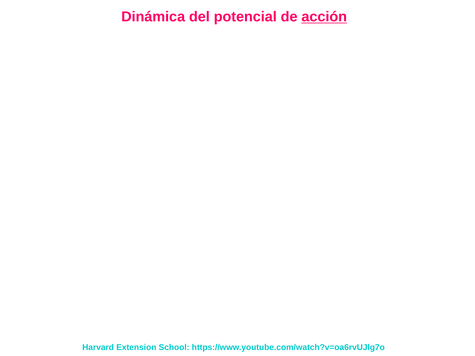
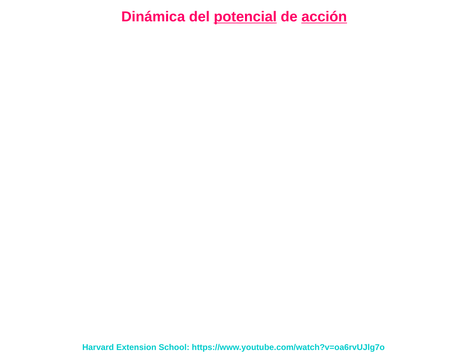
potencial underline: none -> present
